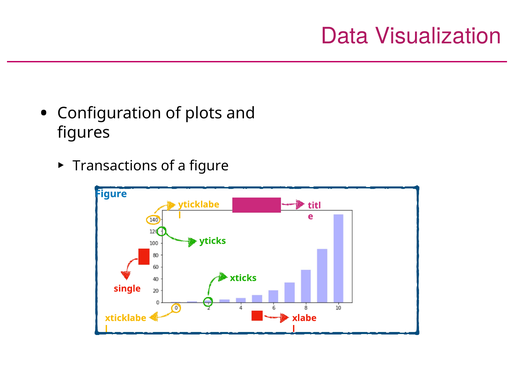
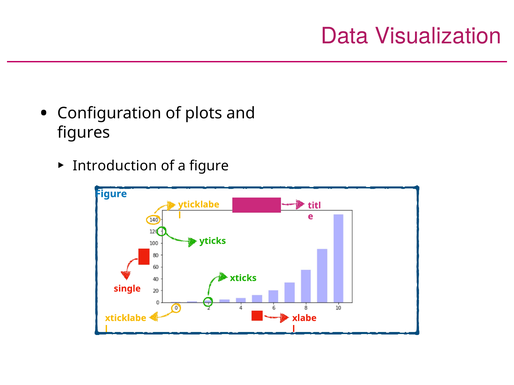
Transactions: Transactions -> Introduction
